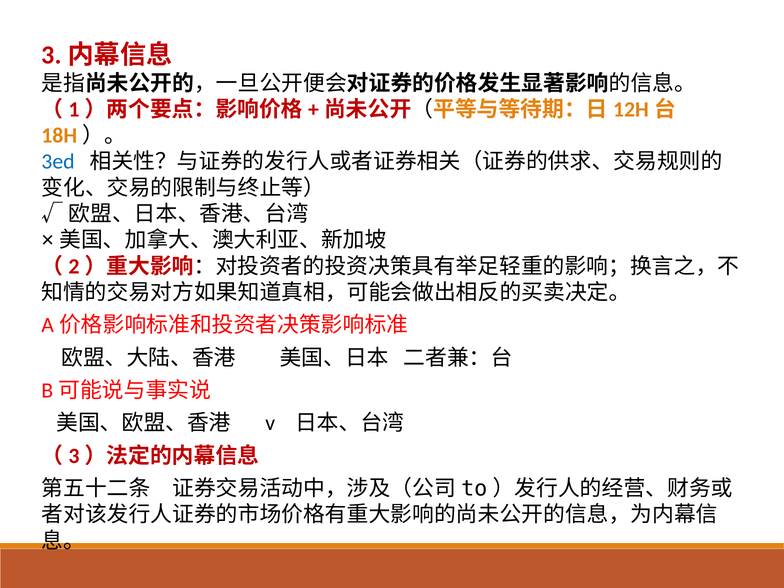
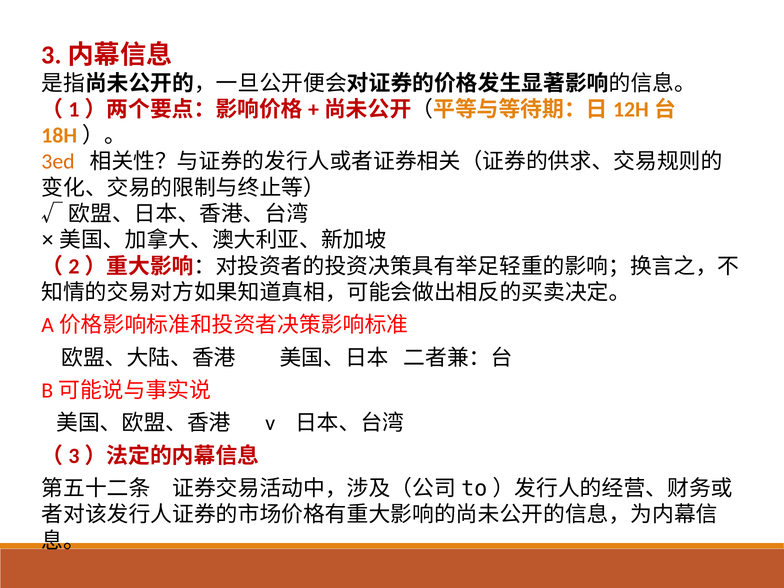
3ed colour: blue -> orange
